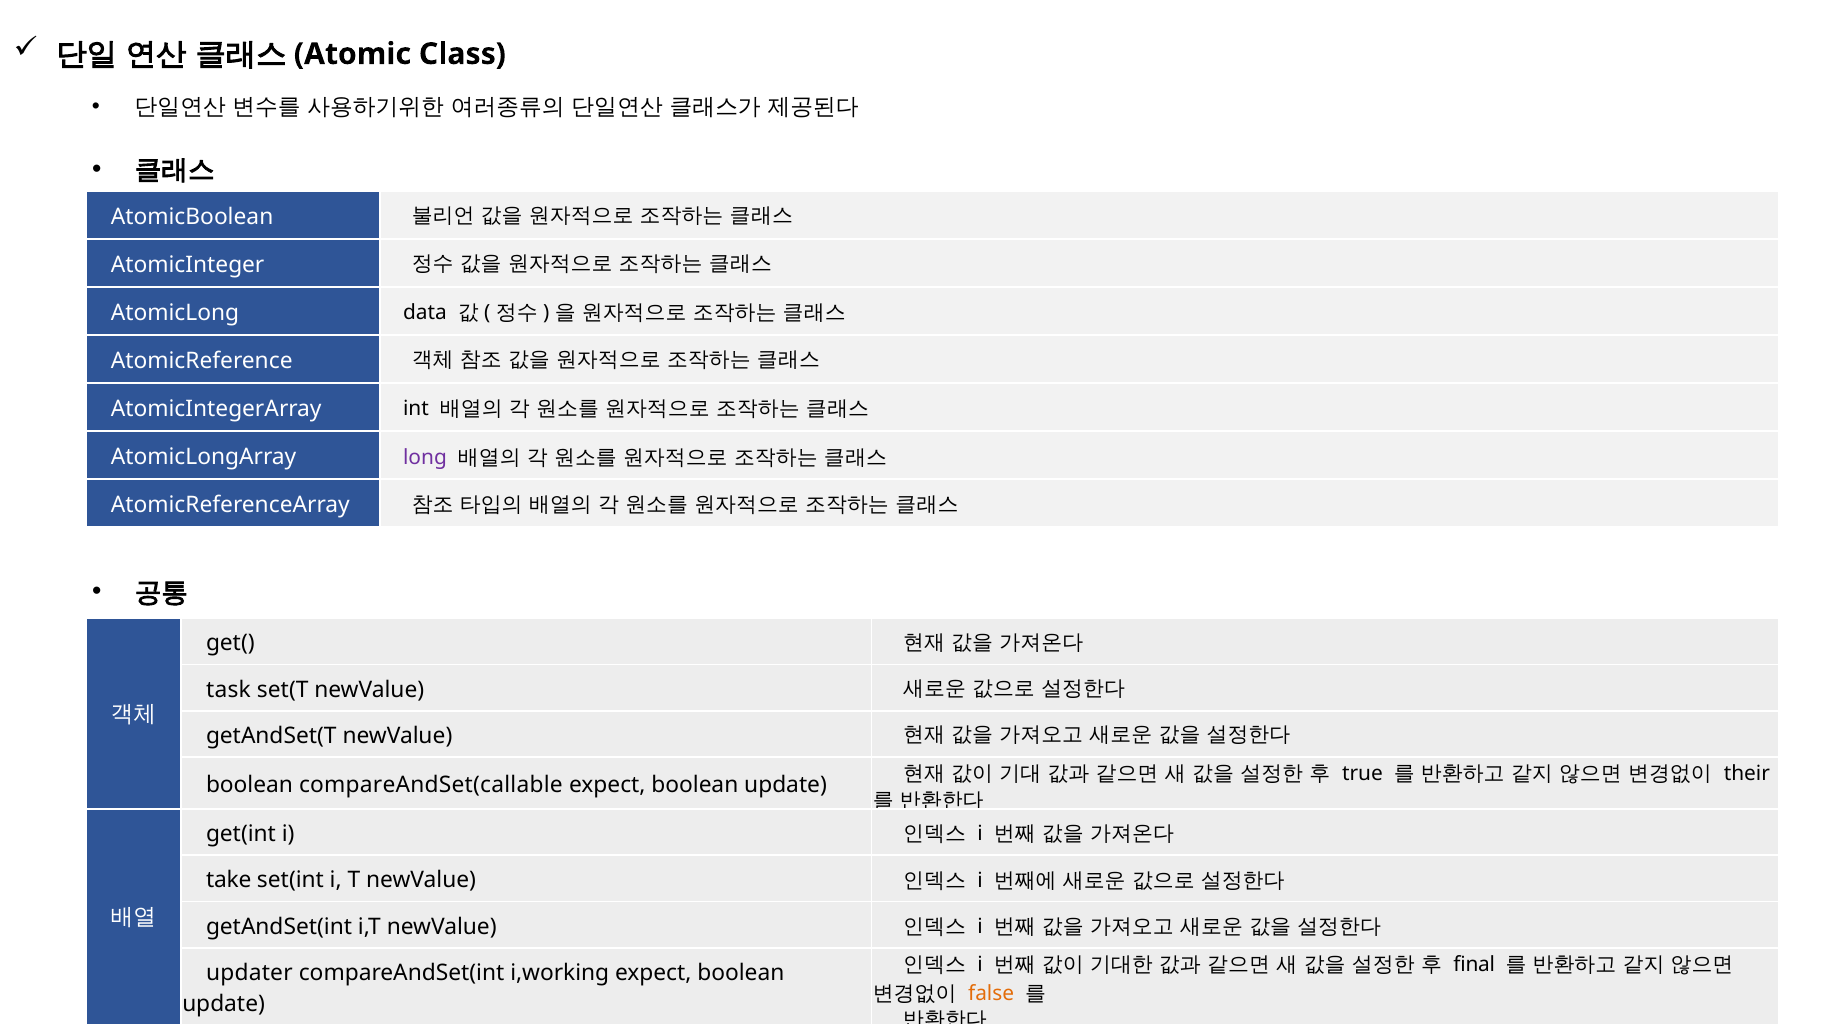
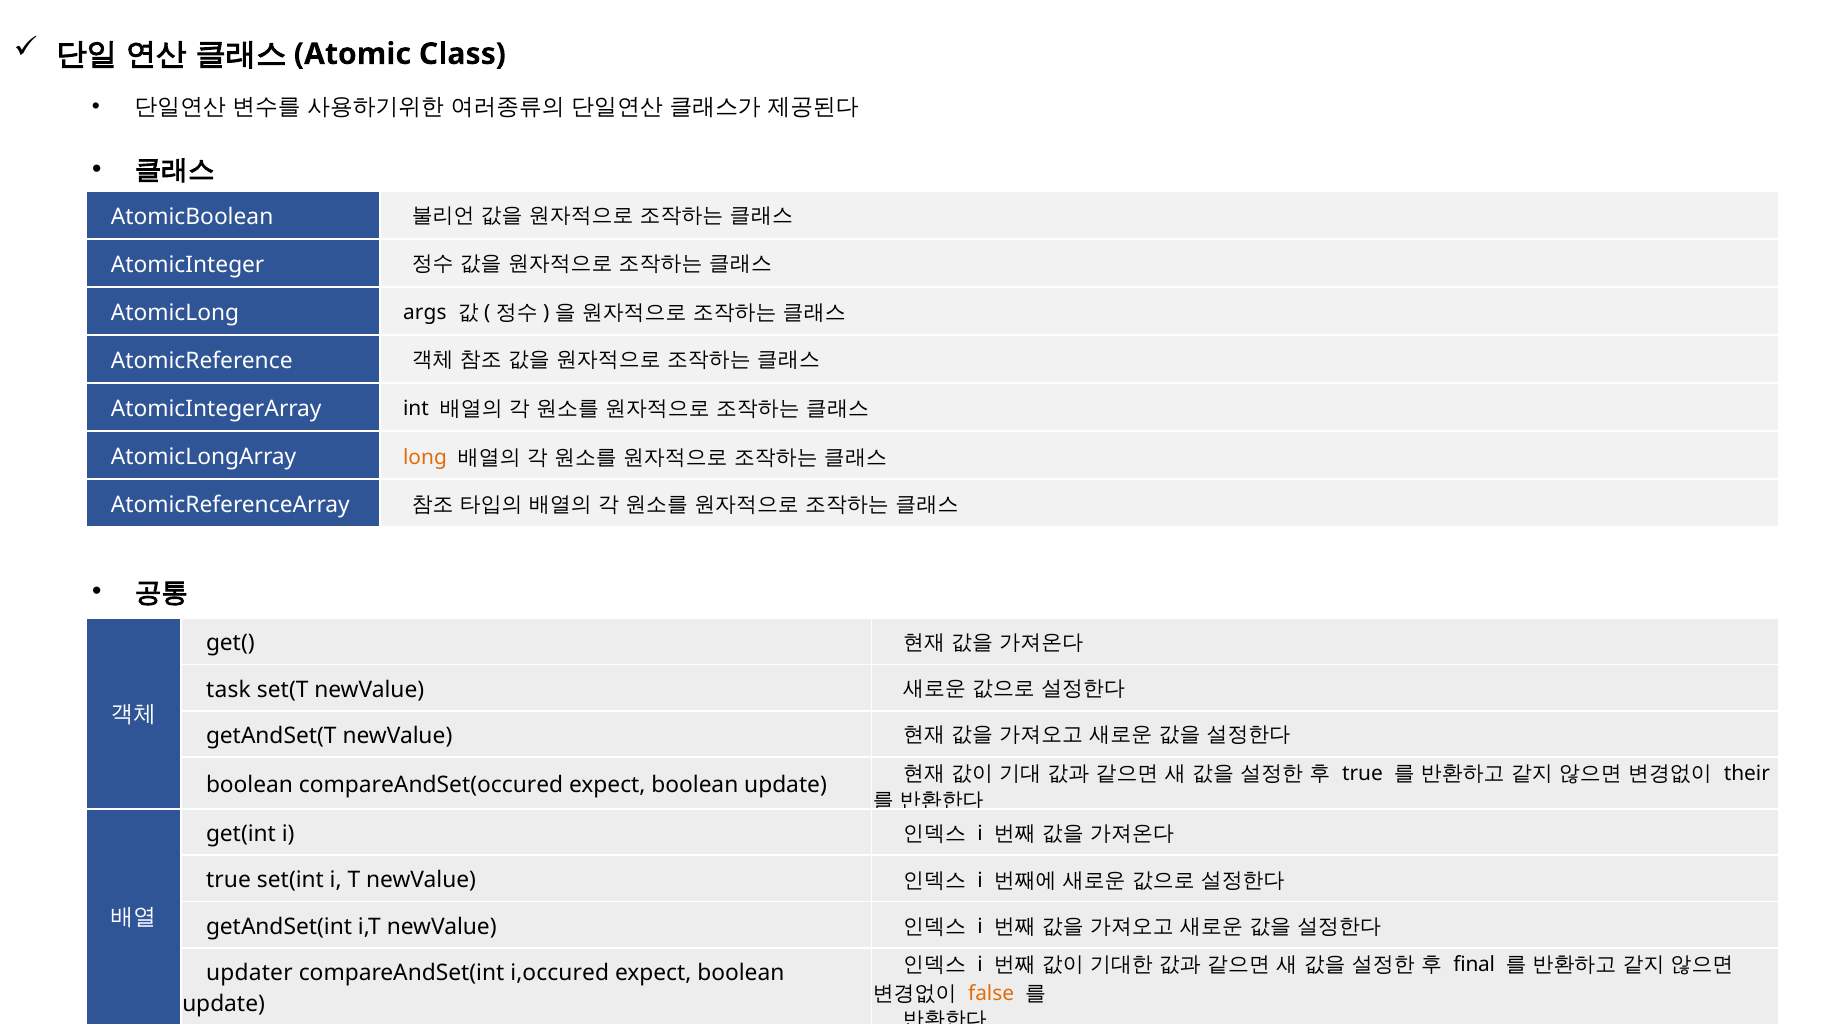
data: data -> args
long colour: purple -> orange
compareAndSet(callable: compareAndSet(callable -> compareAndSet(occured
take at (229, 880): take -> true
i,working: i,working -> i,occured
